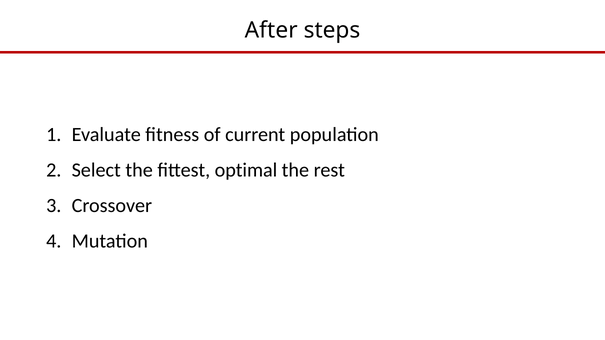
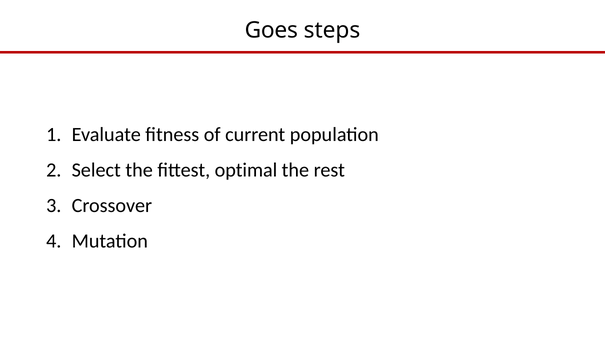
After: After -> Goes
